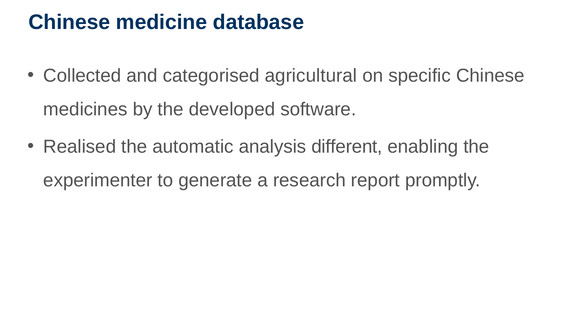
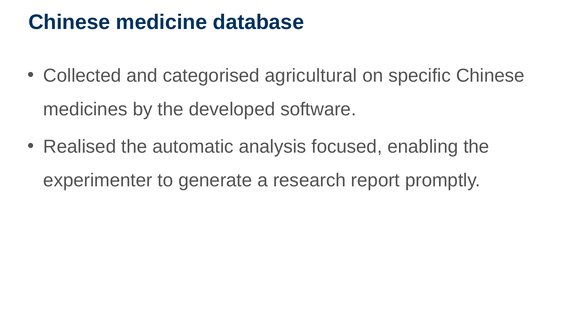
different: different -> focused
